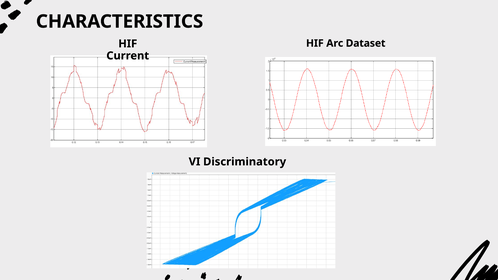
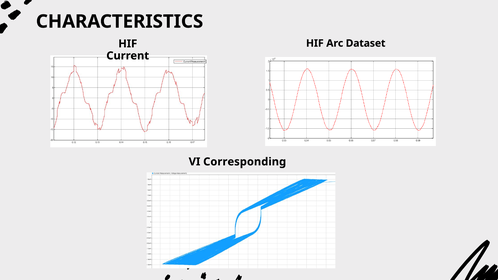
Discriminatory: Discriminatory -> Corresponding
